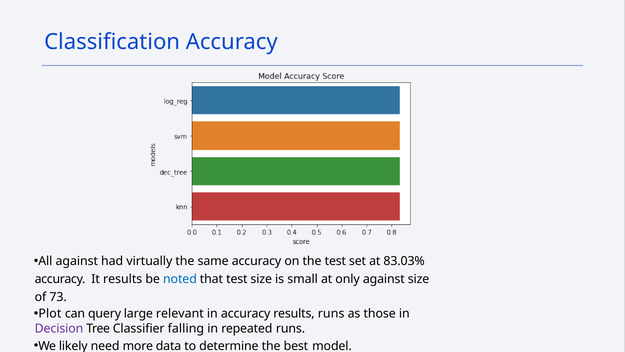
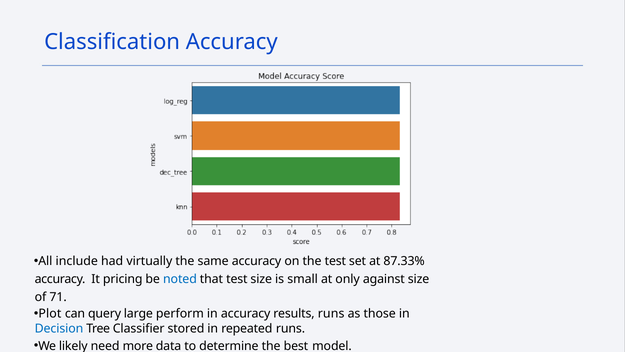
All against: against -> include
83.03%: 83.03% -> 87.33%
It results: results -> pricing
73: 73 -> 71
relevant: relevant -> perform
Decision colour: purple -> blue
falling: falling -> stored
